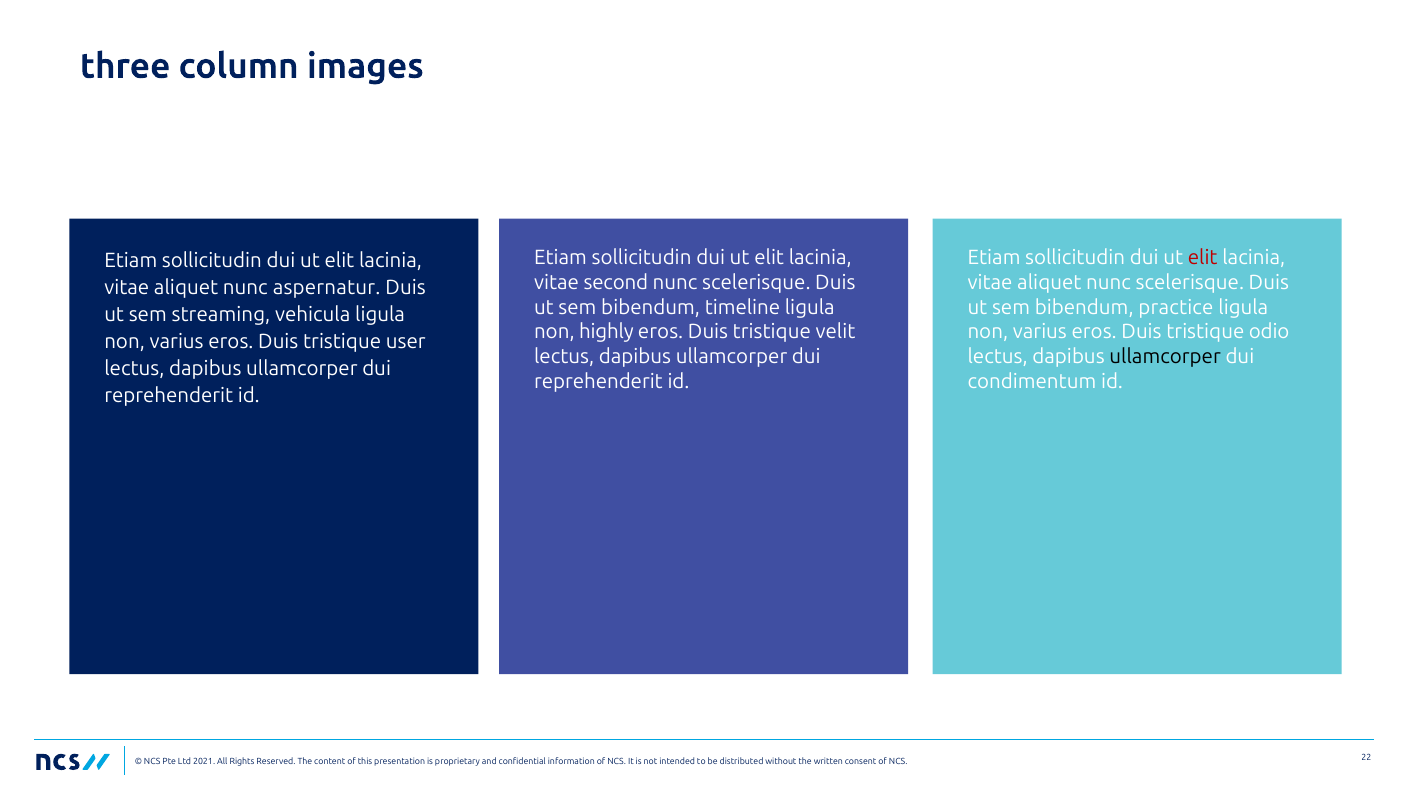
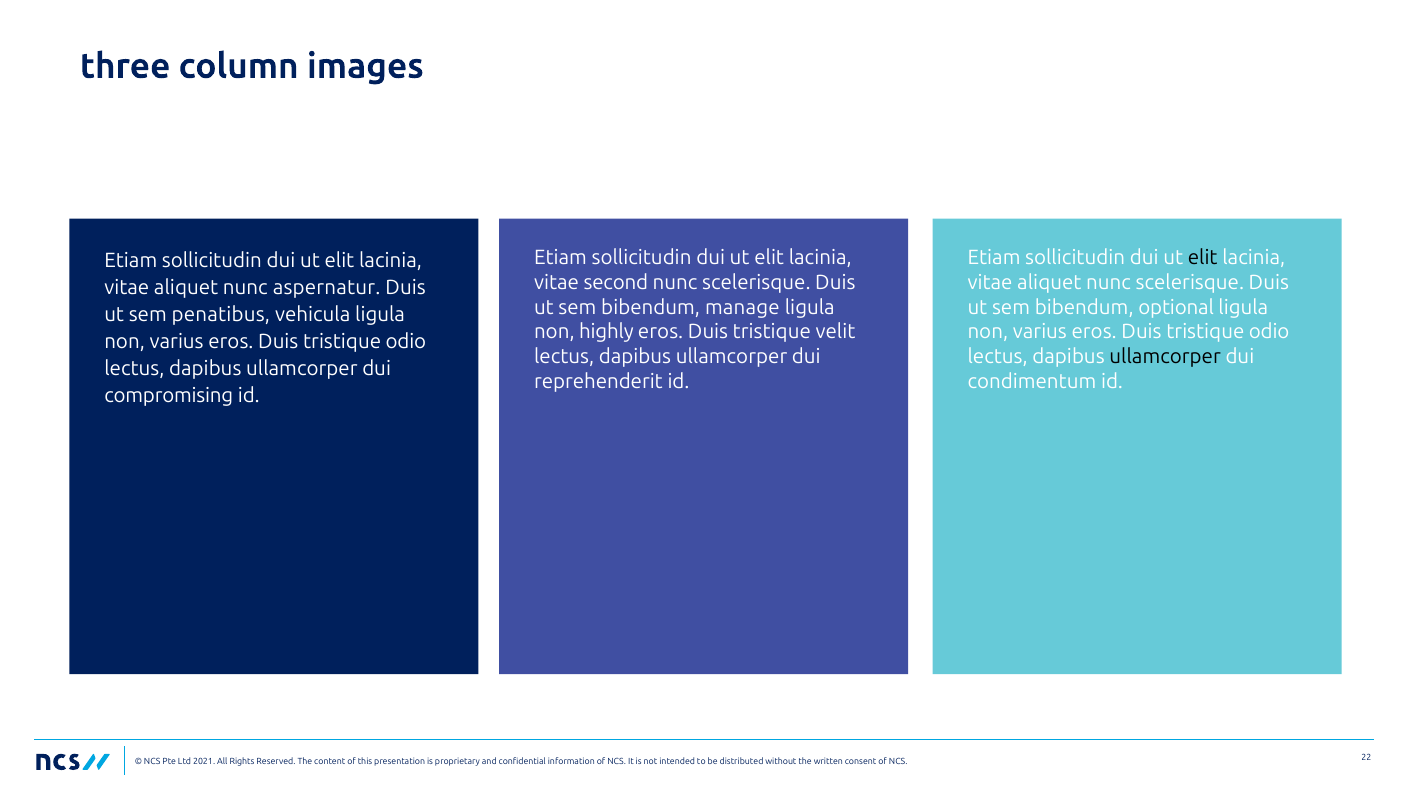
elit at (1203, 258) colour: red -> black
timeline: timeline -> manage
practice: practice -> optional
streaming: streaming -> penatibus
user at (406, 342): user -> odio
reprehenderit at (169, 396): reprehenderit -> compromising
